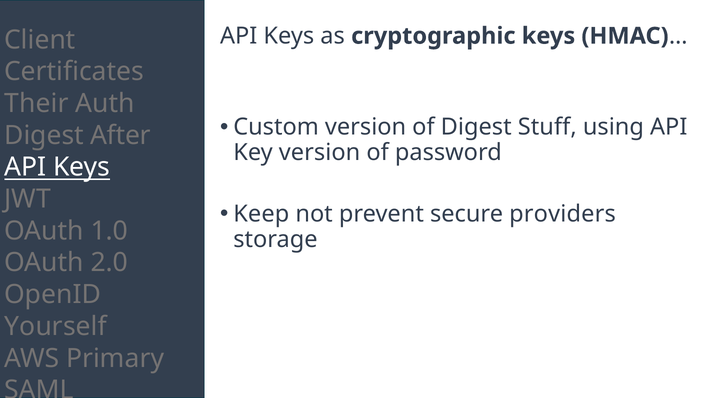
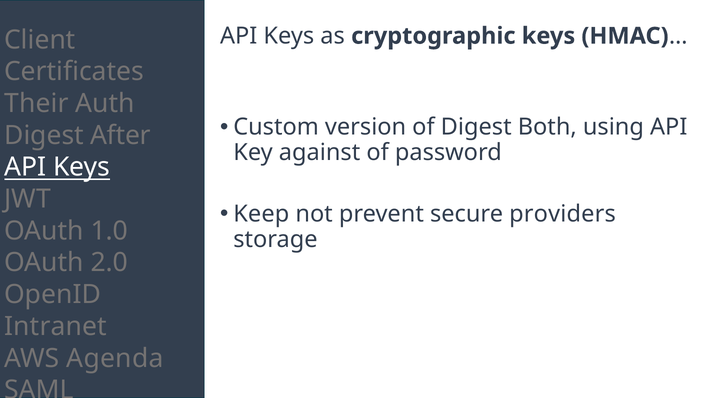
Stuff: Stuff -> Both
Key version: version -> against
Yourself: Yourself -> Intranet
Primary: Primary -> Agenda
